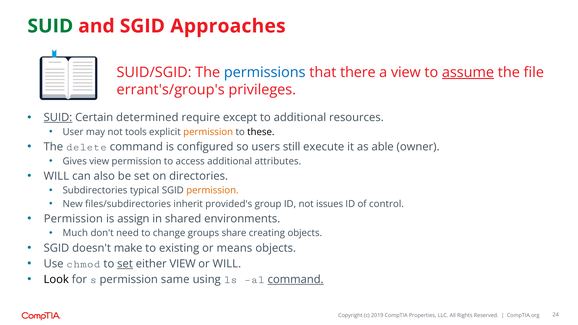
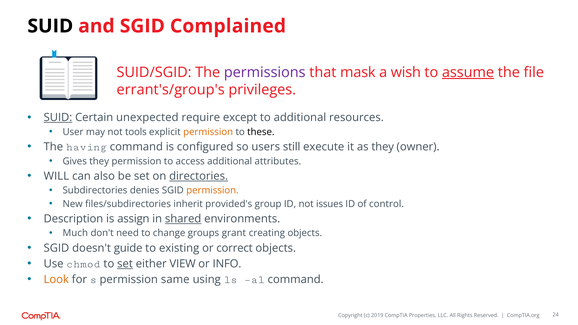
SUID at (50, 26) colour: green -> black
Approaches: Approaches -> Complained
permissions colour: blue -> purple
there: there -> mask
a view: view -> wish
determined: determined -> unexpected
delete: delete -> having
as able: able -> they
Gives view: view -> they
directories underline: none -> present
typical: typical -> denies
Permission at (73, 219): Permission -> Description
shared underline: none -> present
share: share -> grant
make: make -> guide
means: means -> correct
or WILL: WILL -> INFO
Look colour: black -> orange
command at (296, 280) underline: present -> none
